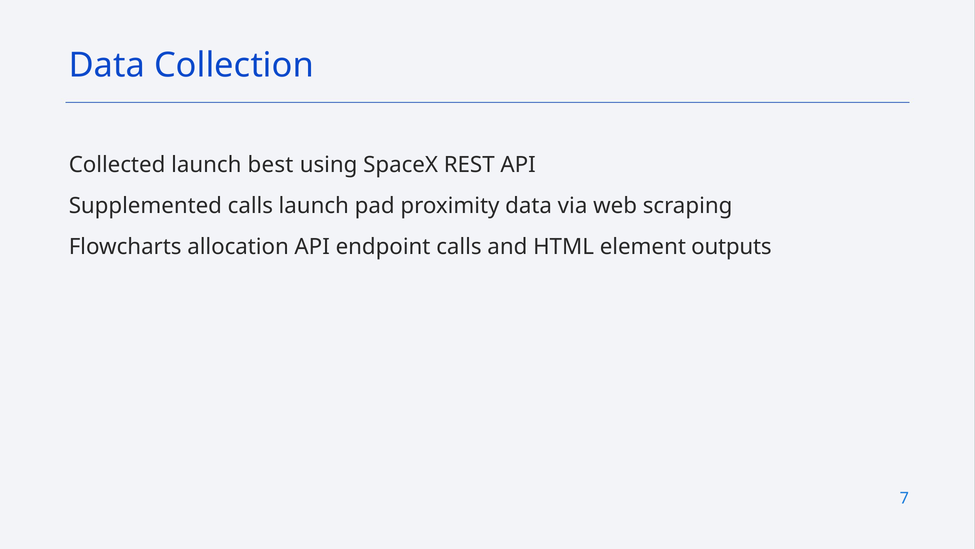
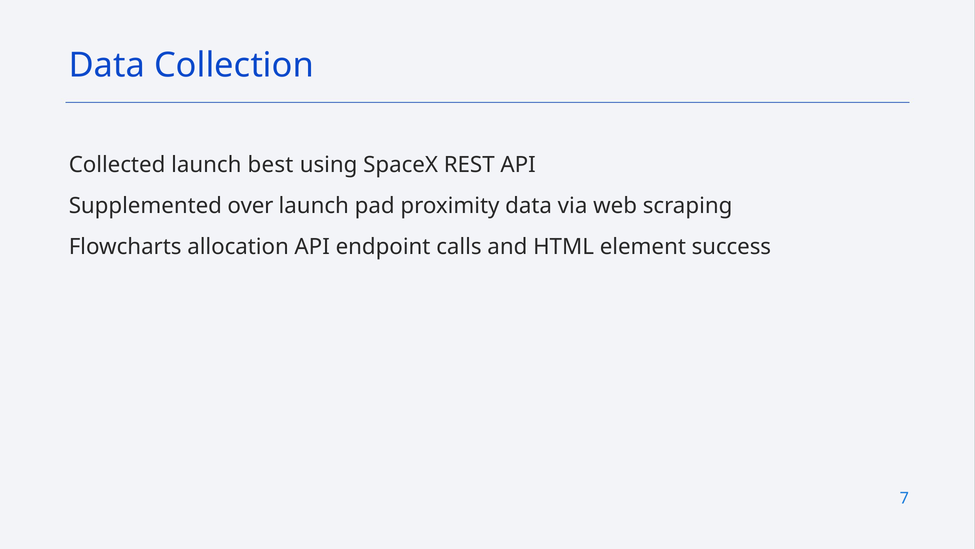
Supplemented calls: calls -> over
outputs: outputs -> success
